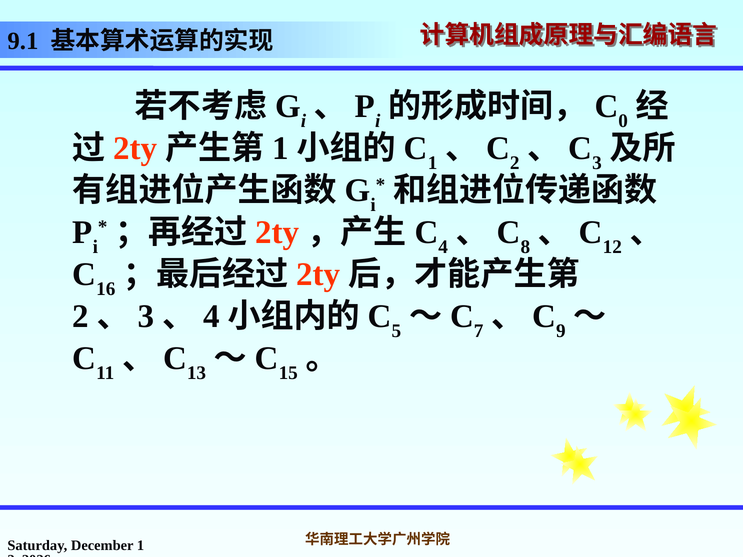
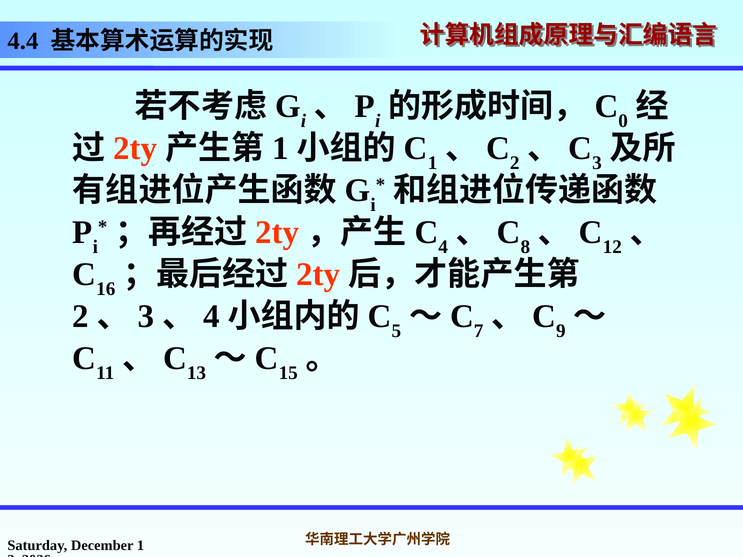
9.1: 9.1 -> 4.4
